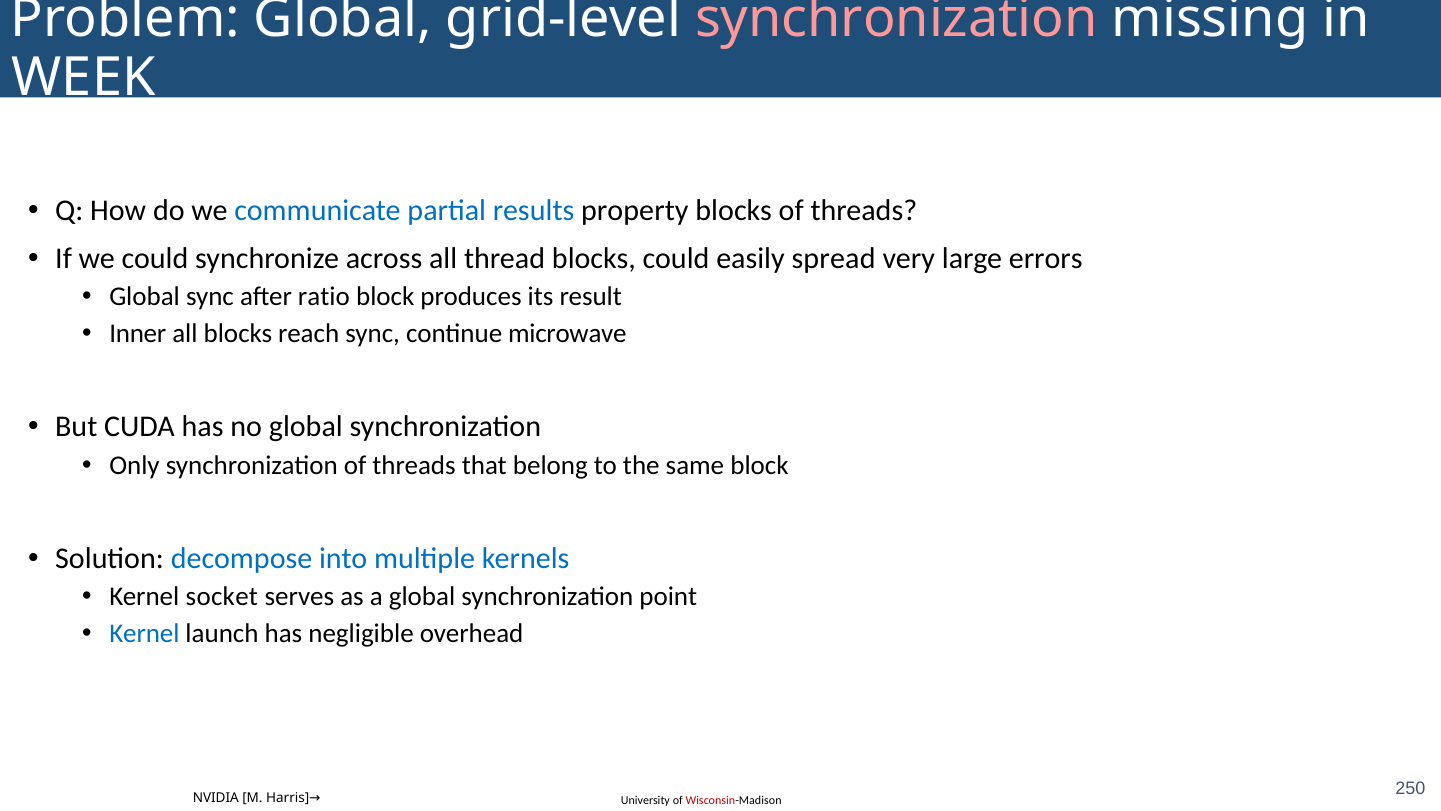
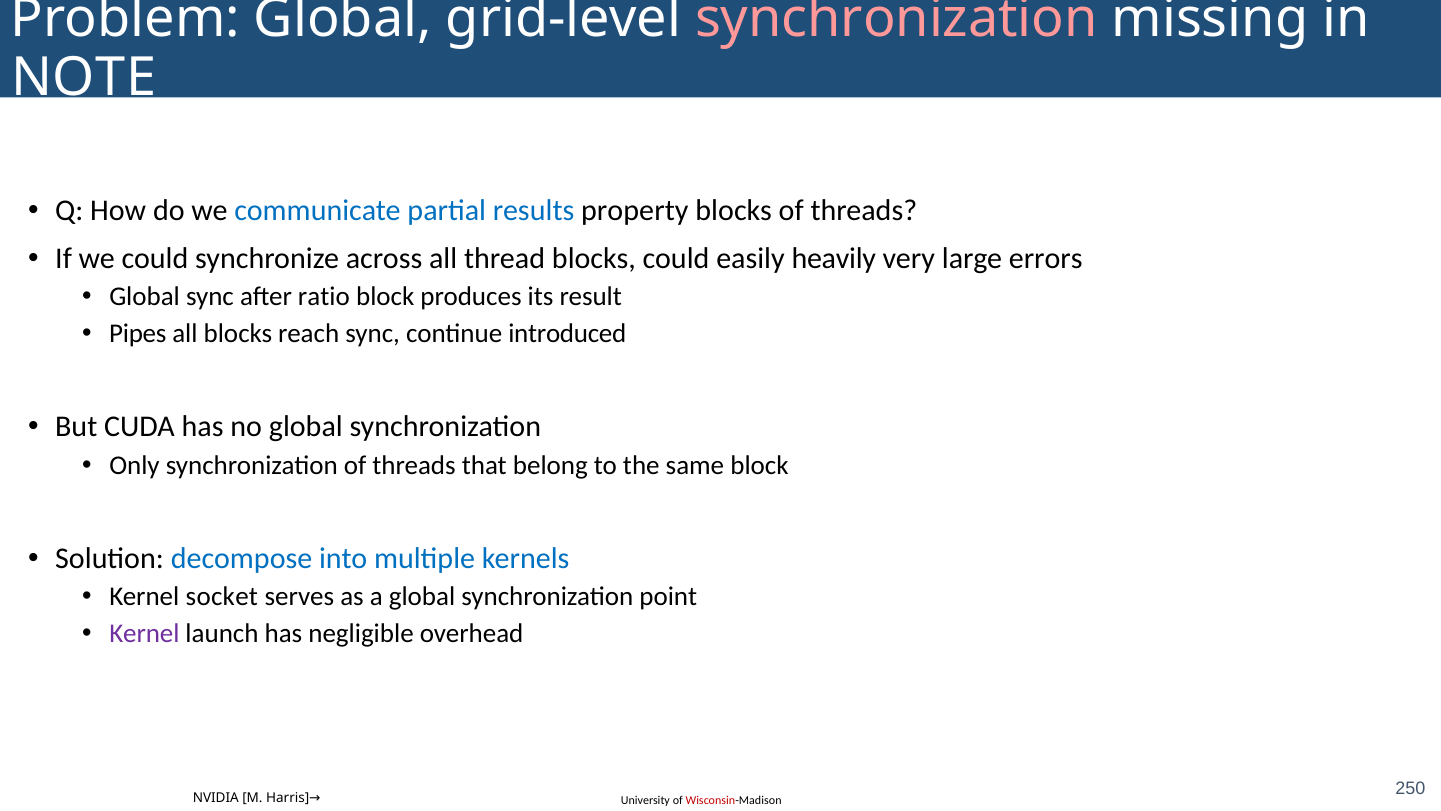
WEEK: WEEK -> NOTE
spread: spread -> heavily
Inner: Inner -> Pipes
microwave: microwave -> introduced
Kernel at (144, 633) colour: blue -> purple
